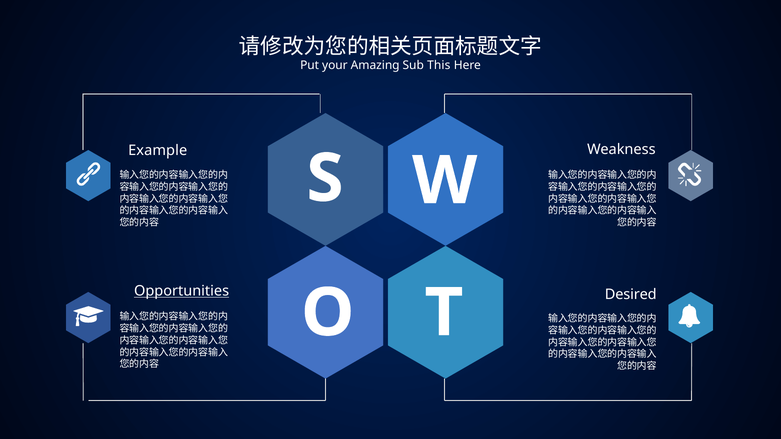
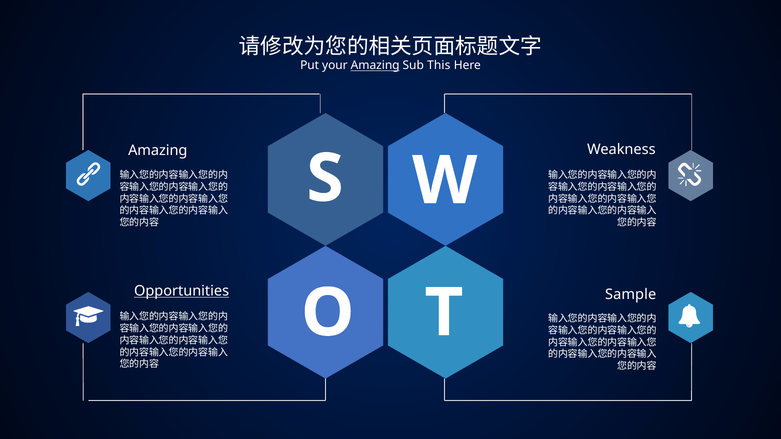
Amazing at (375, 66) underline: none -> present
Example at (158, 150): Example -> Amazing
Desired: Desired -> Sample
